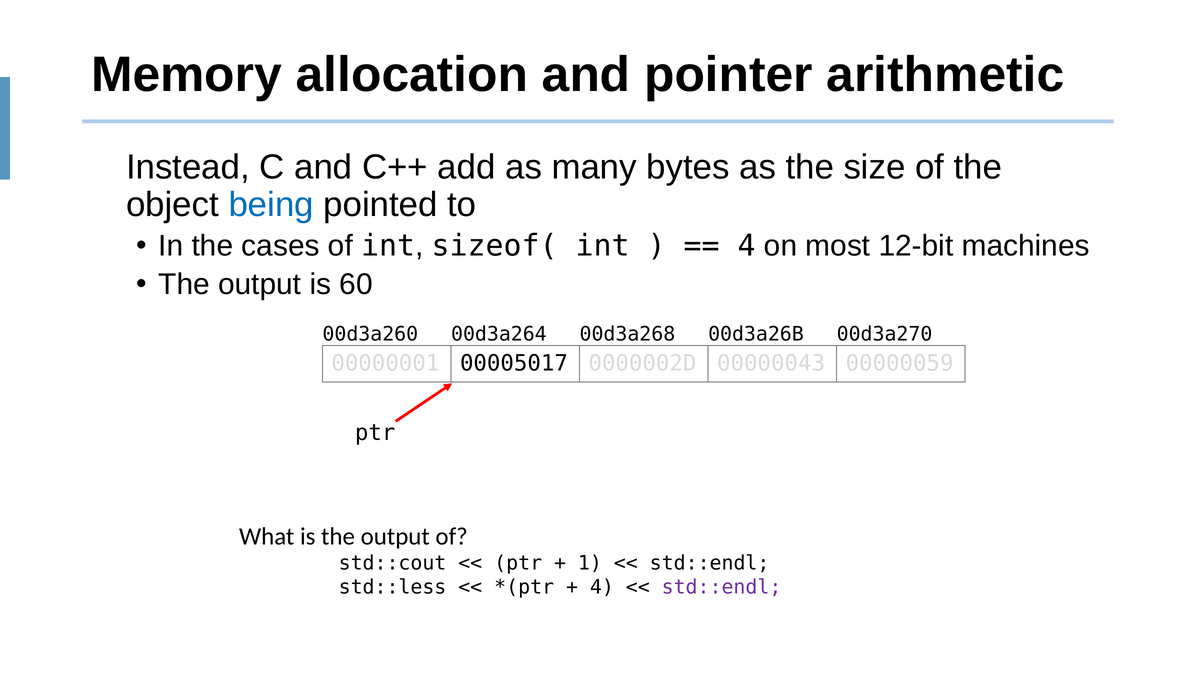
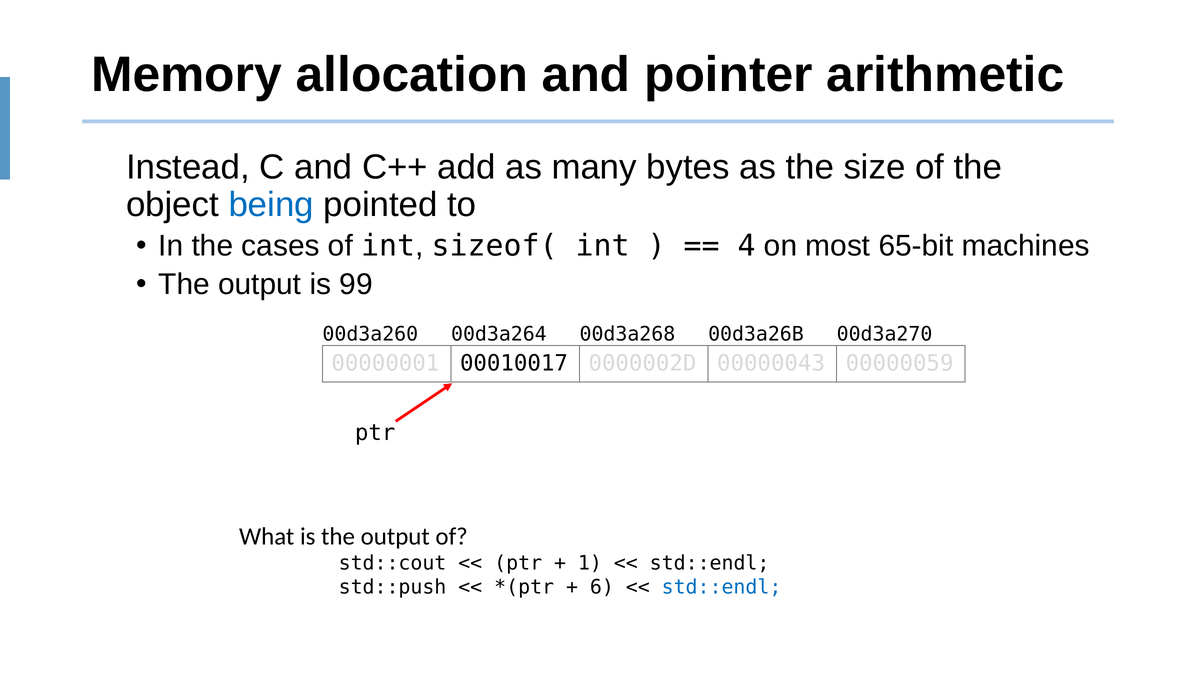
12-bit: 12-bit -> 65-bit
60: 60 -> 99
00005017: 00005017 -> 00010017
std::less: std::less -> std::push
4 at (602, 587): 4 -> 6
std::endl at (722, 587) colour: purple -> blue
